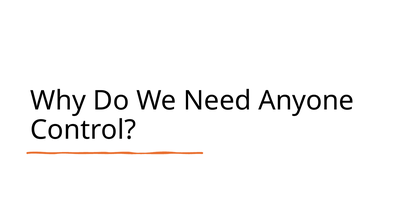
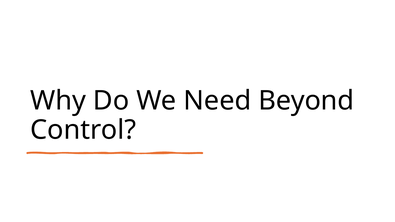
Anyone: Anyone -> Beyond
